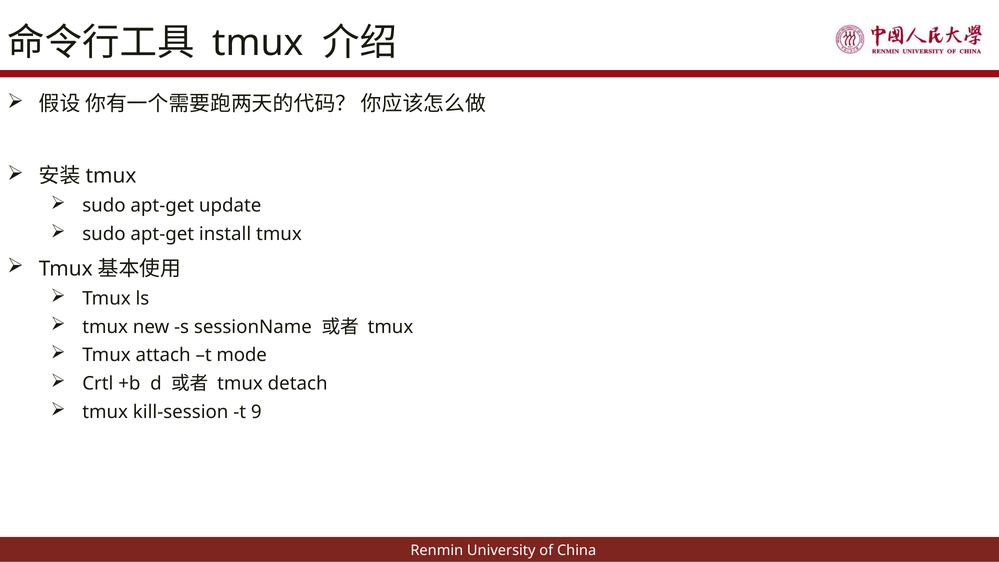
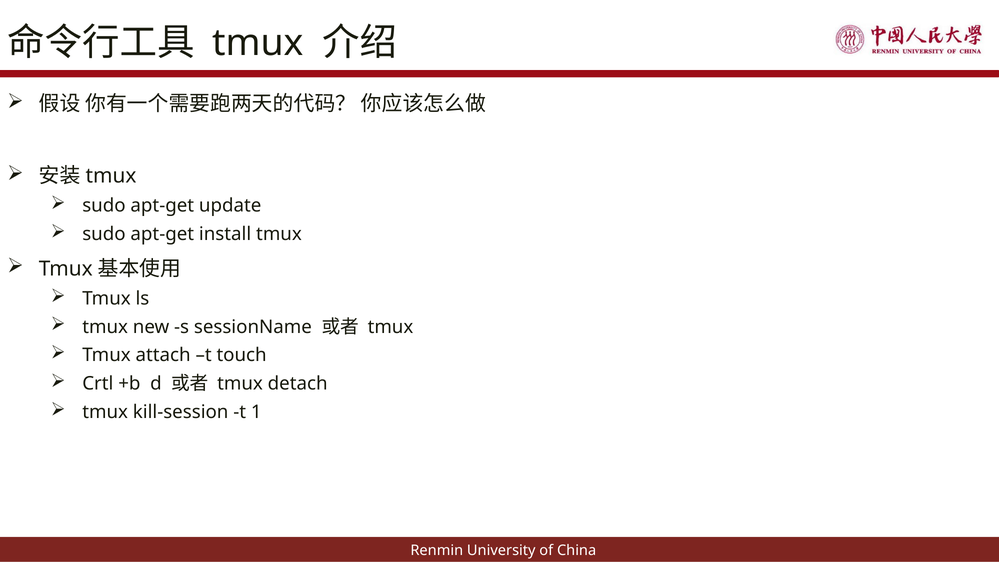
mode: mode -> touch
9: 9 -> 1
